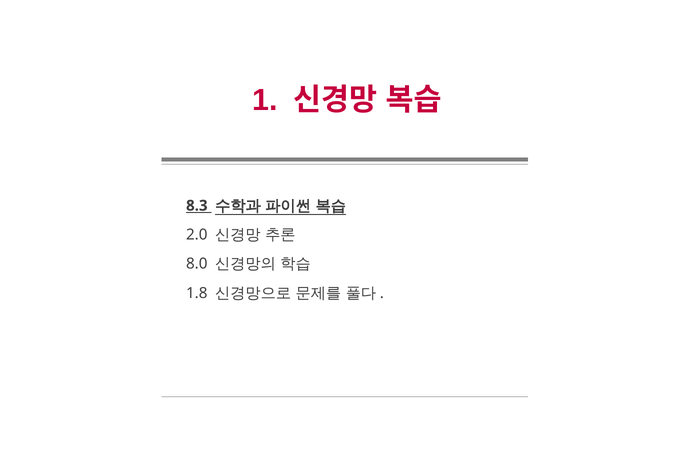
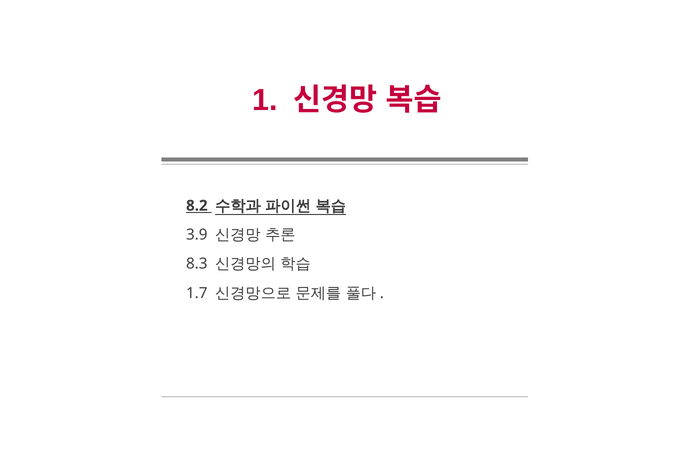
8.3: 8.3 -> 8.2
2.0: 2.0 -> 3.9
8.0: 8.0 -> 8.3
1.8: 1.8 -> 1.7
